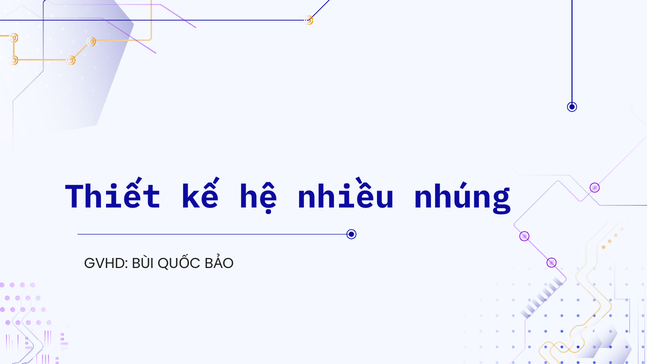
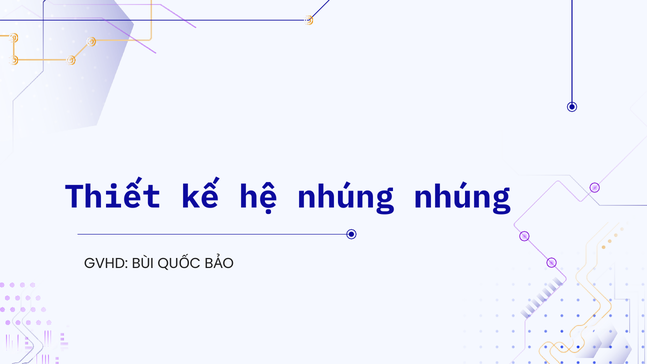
hệ nhiều: nhiều -> nhúng
